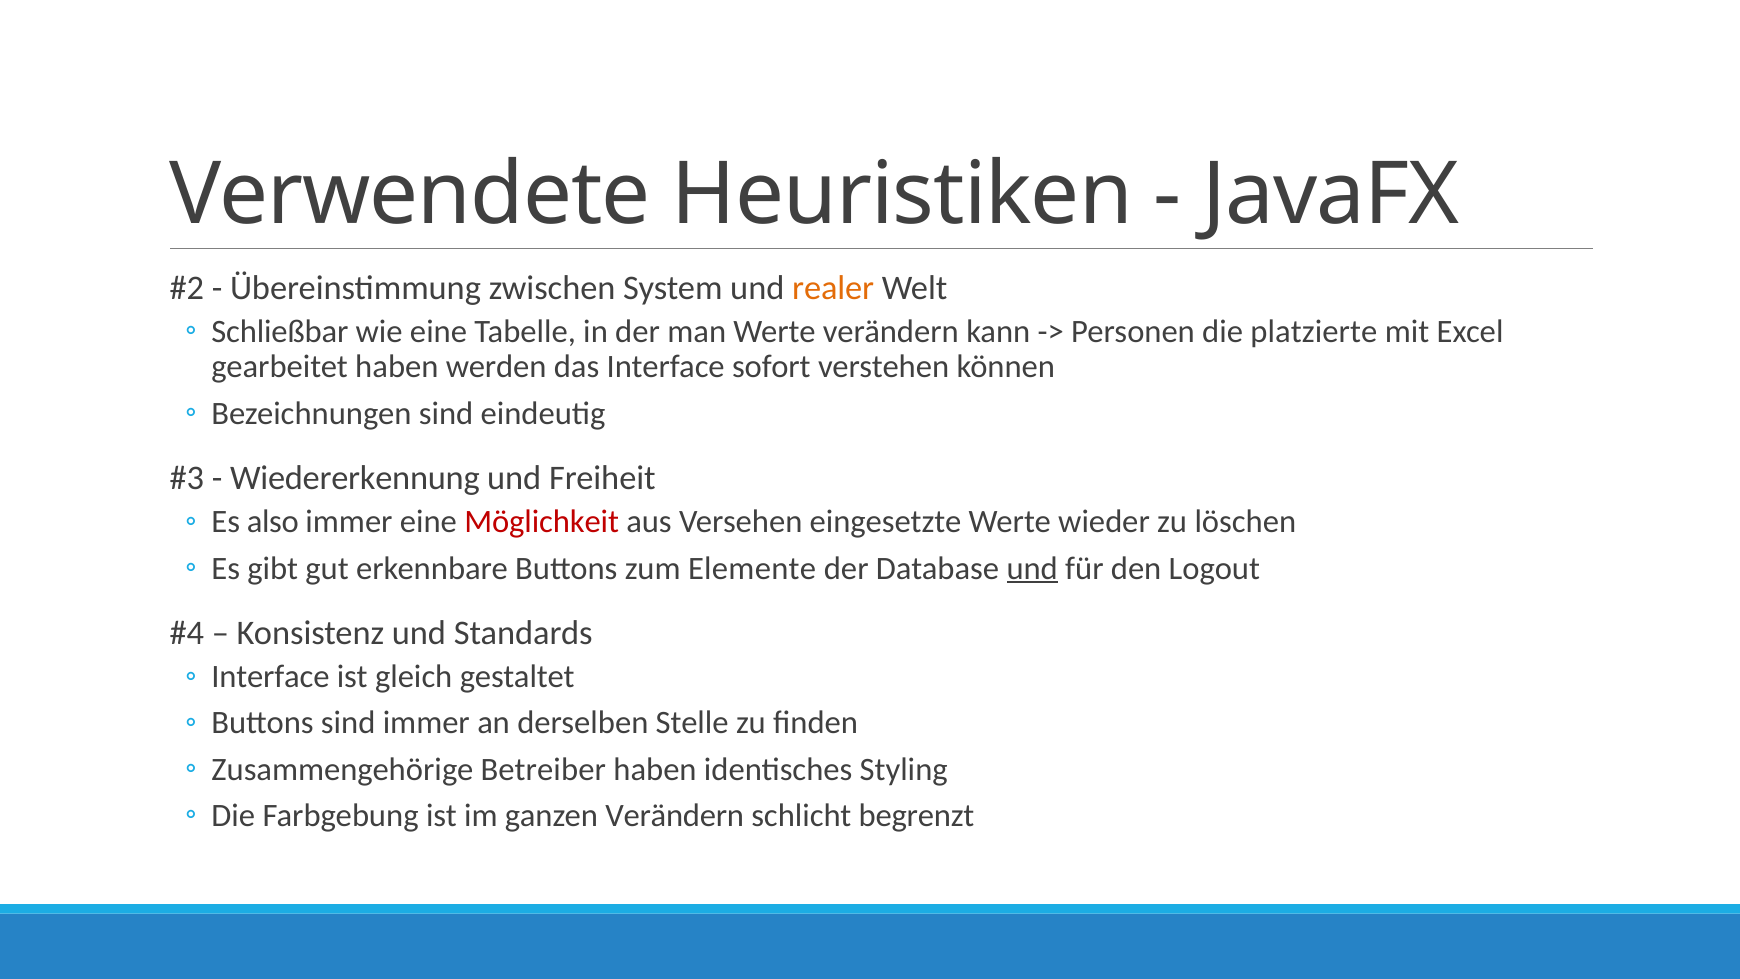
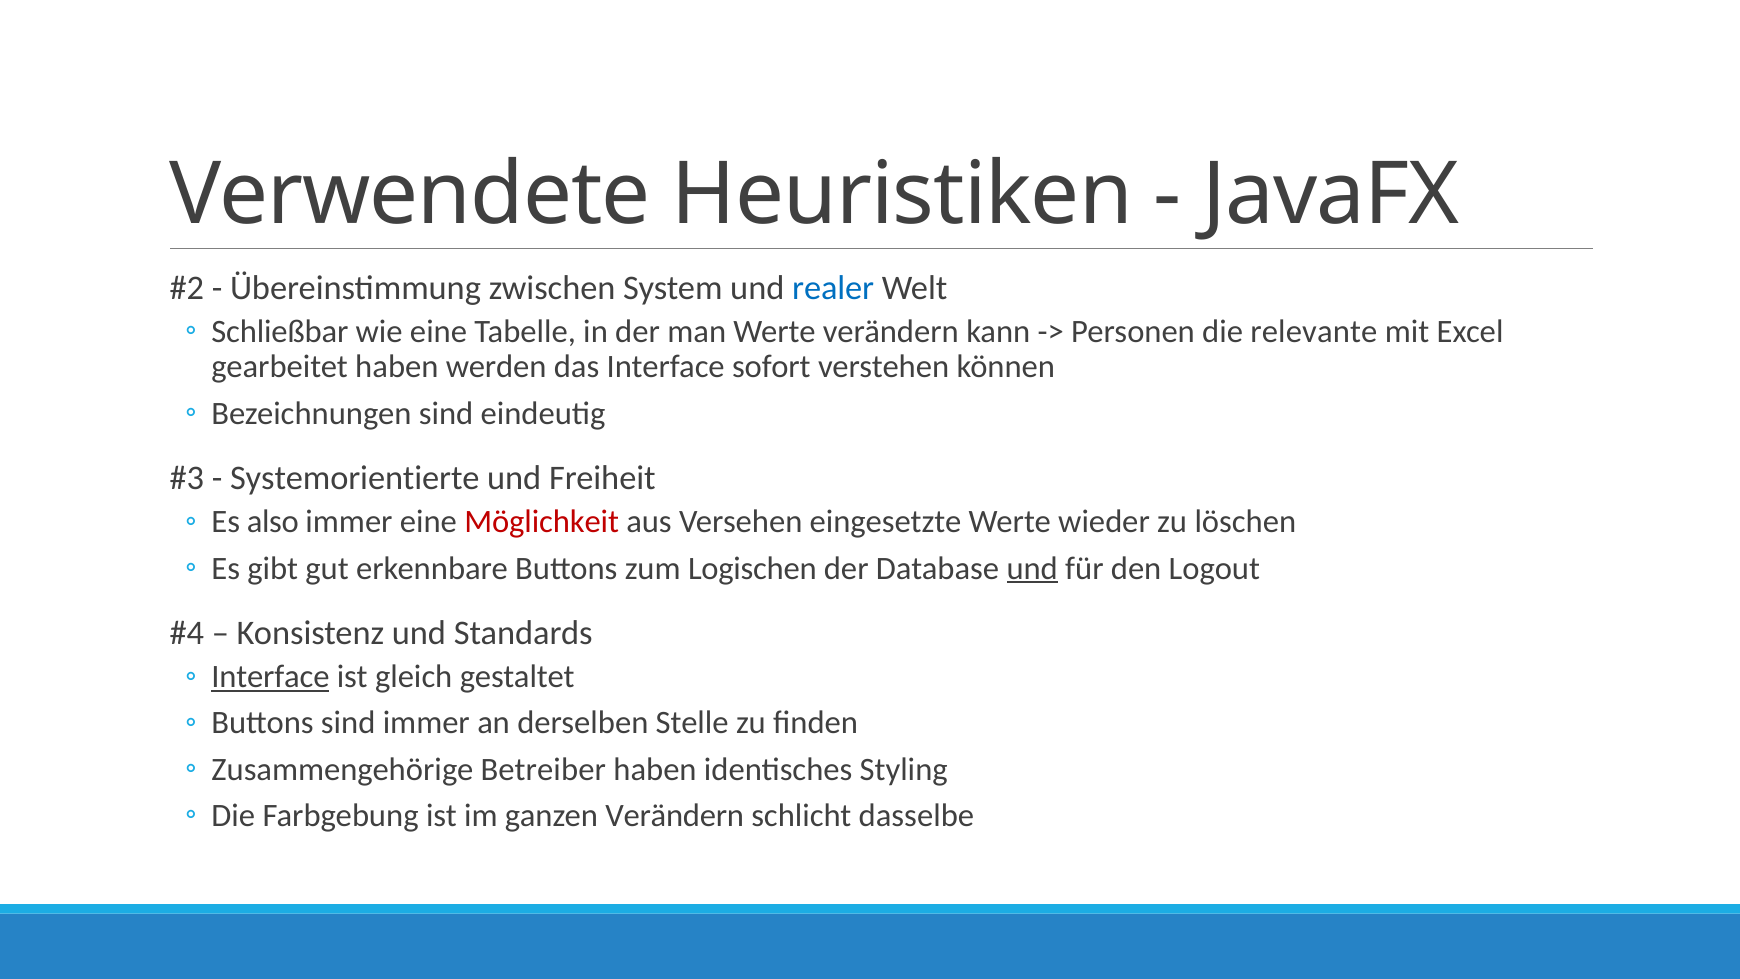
realer colour: orange -> blue
platzierte: platzierte -> relevante
Wiedererkennung: Wiedererkennung -> Systemorientierte
Elemente: Elemente -> Logischen
Interface at (270, 677) underline: none -> present
begrenzt: begrenzt -> dasselbe
